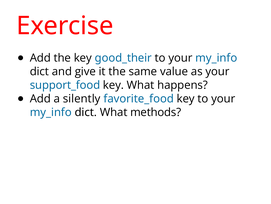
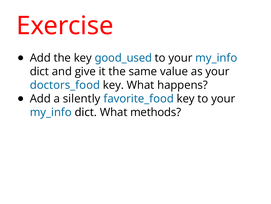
good_their: good_their -> good_used
support_food: support_food -> doctors_food
